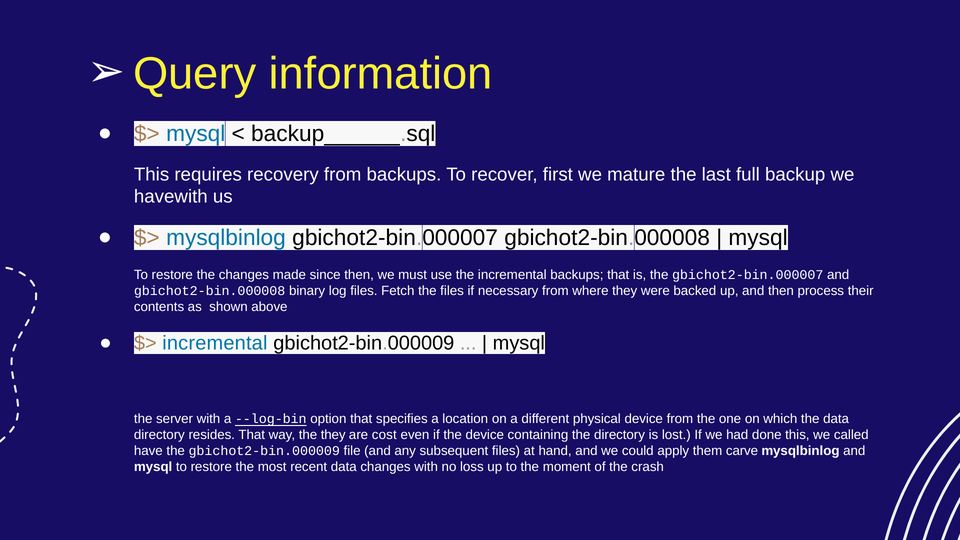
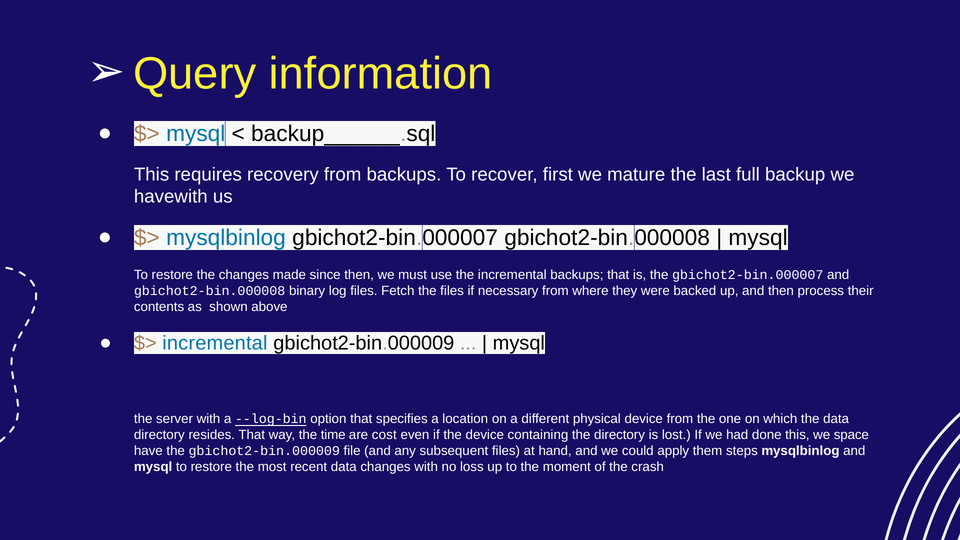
the they: they -> time
called: called -> space
carve: carve -> steps
